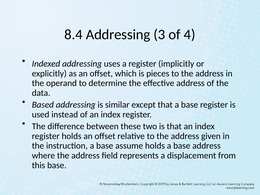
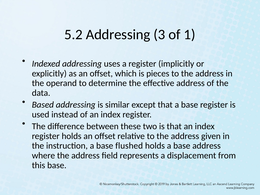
8.4: 8.4 -> 5.2
4: 4 -> 1
assume: assume -> flushed
